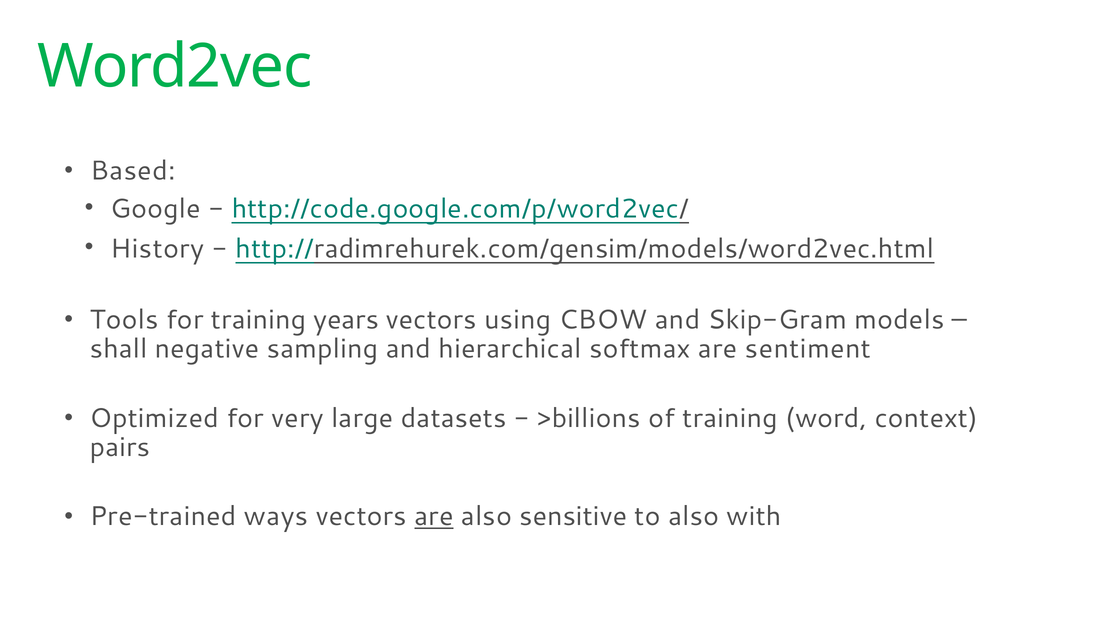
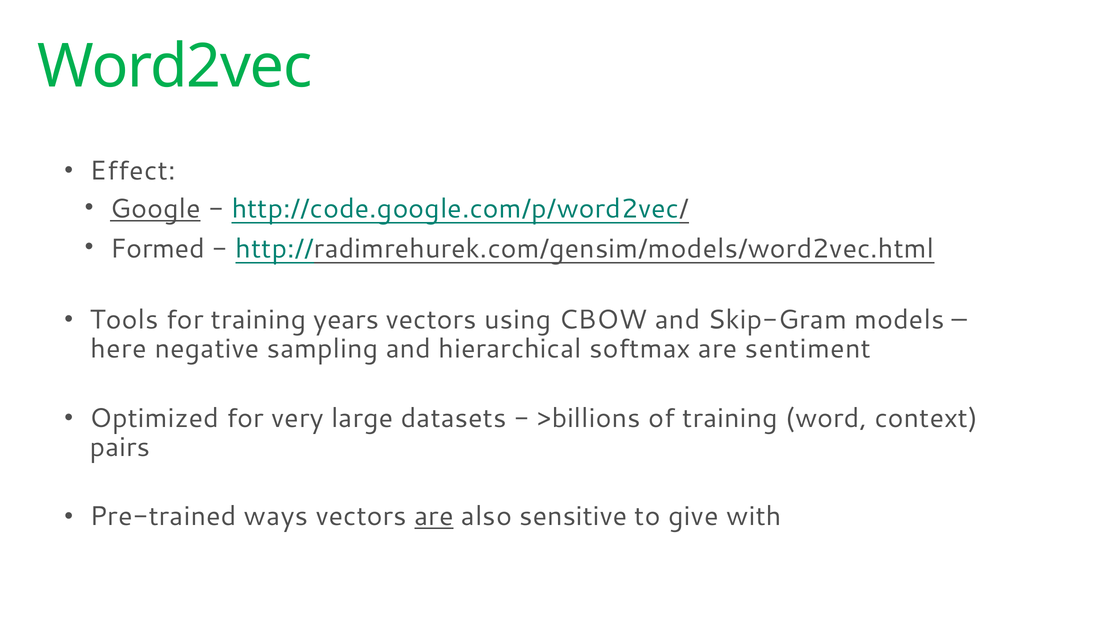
Based: Based -> Effect
Google underline: none -> present
History: History -> Formed
shall: shall -> here
to also: also -> give
